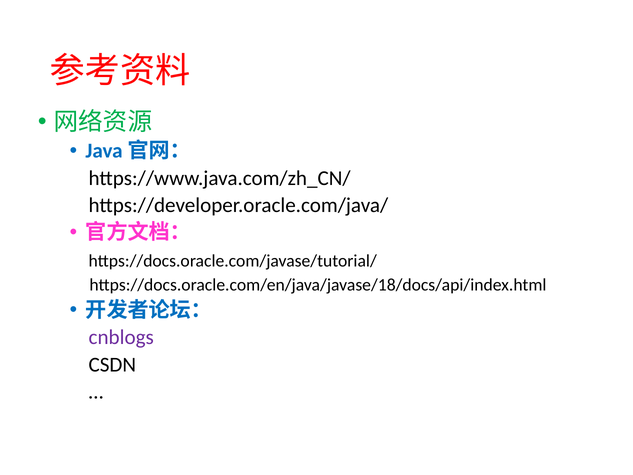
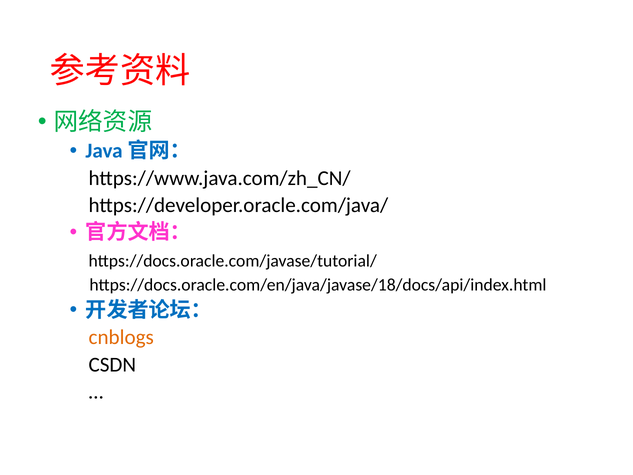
cnblogs colour: purple -> orange
